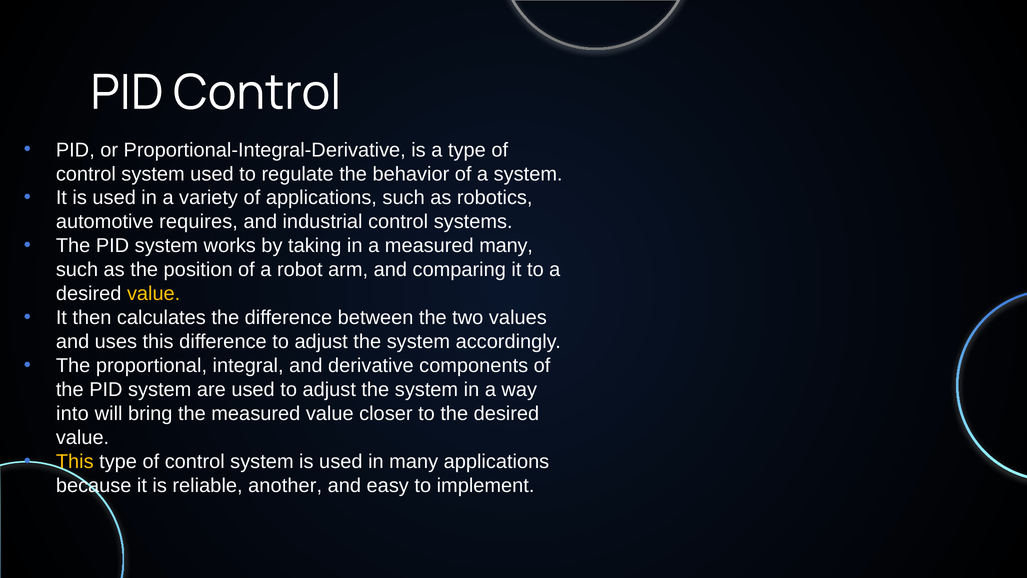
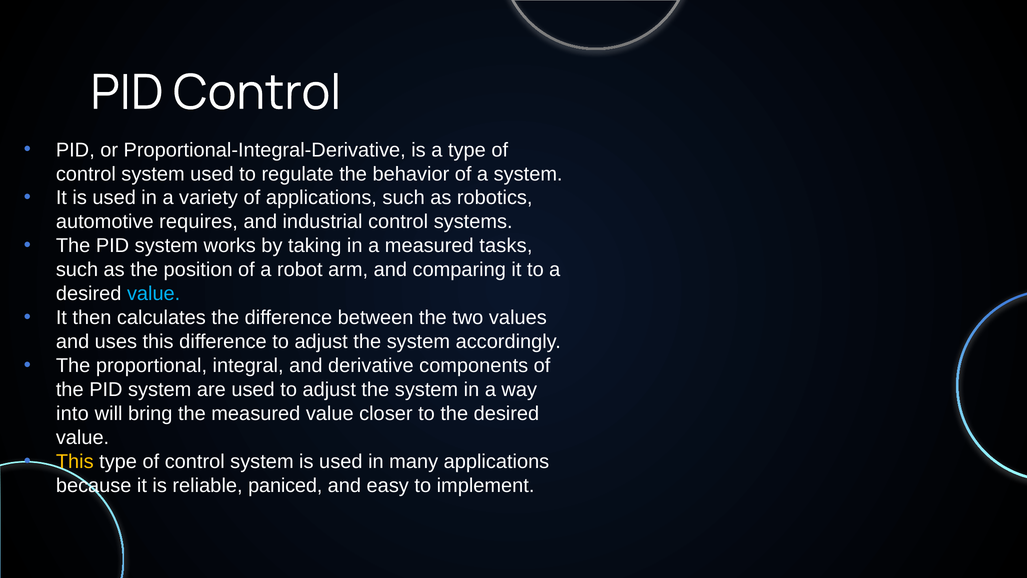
measured many: many -> tasks
value at (154, 294) colour: yellow -> light blue
another: another -> paniced
